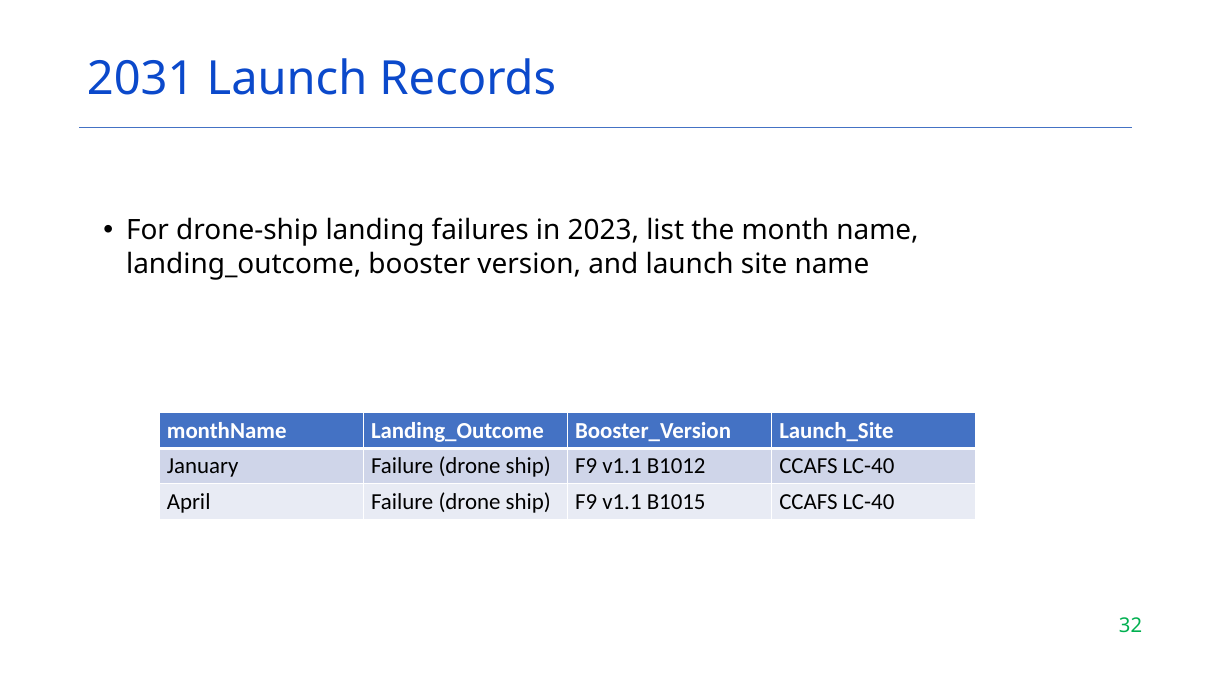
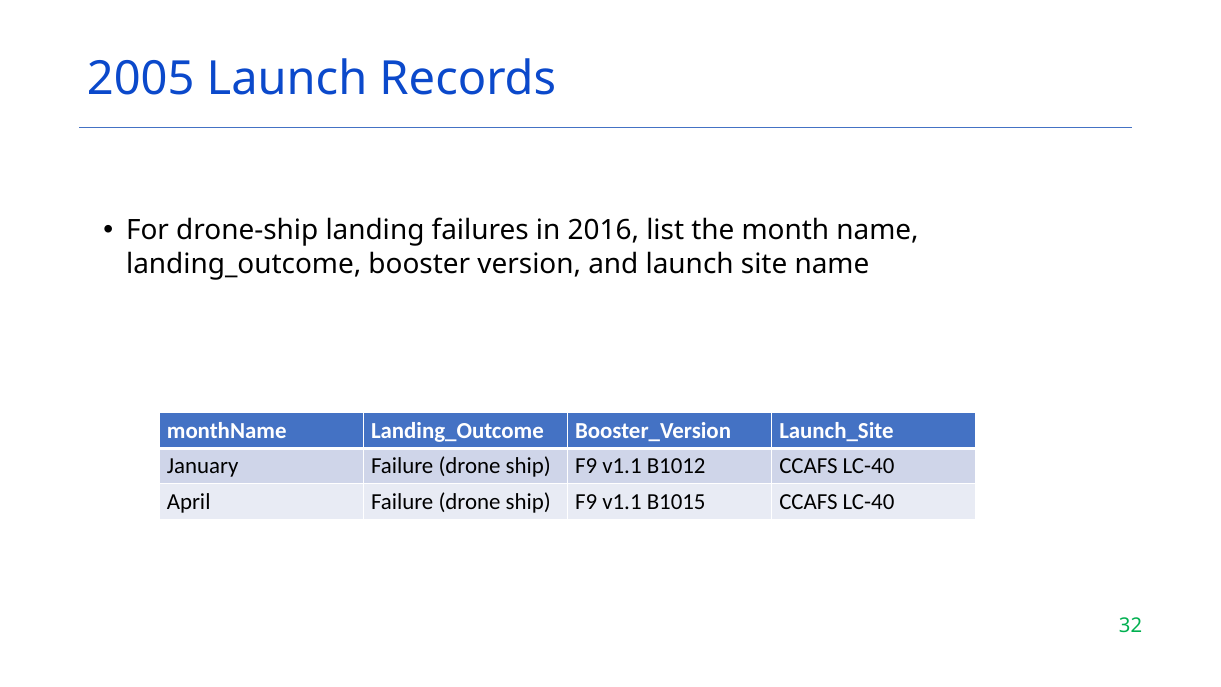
2031: 2031 -> 2005
2023: 2023 -> 2016
